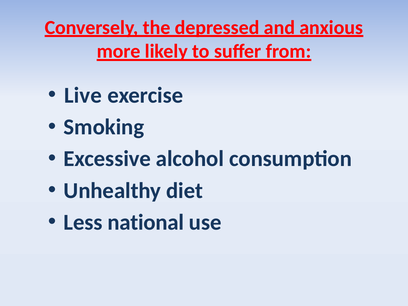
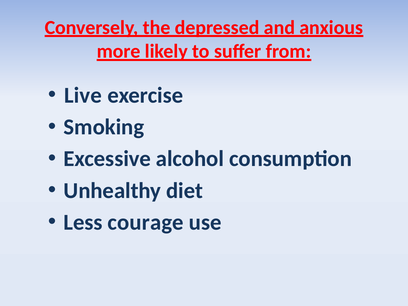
national: national -> courage
